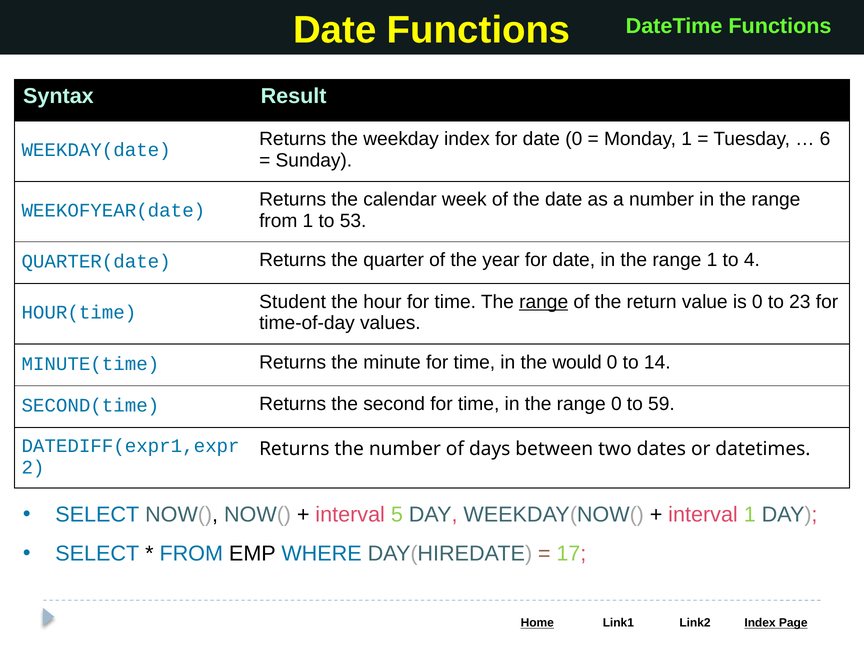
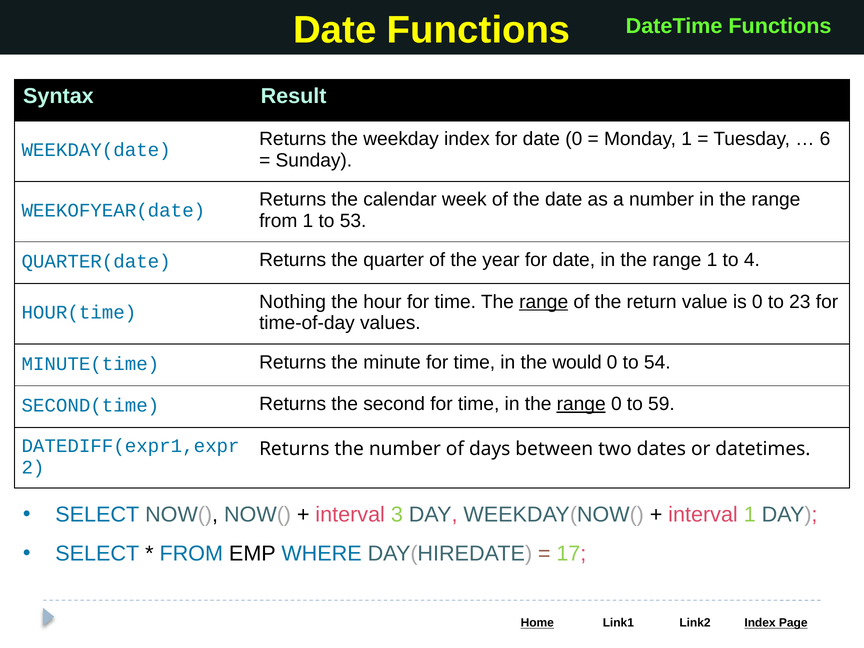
Student: Student -> Nothing
14: 14 -> 54
range at (581, 404) underline: none -> present
5: 5 -> 3
